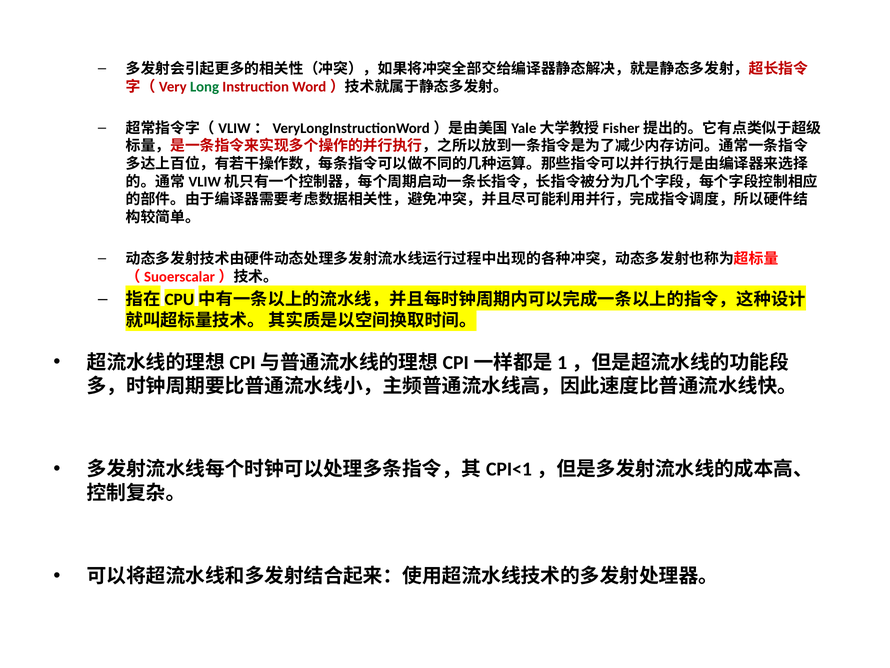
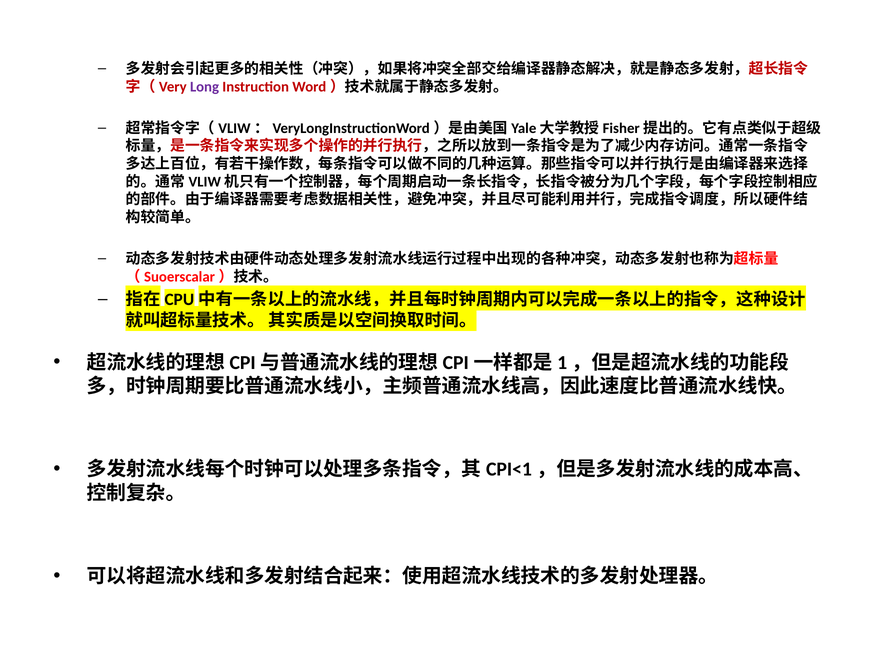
Long colour: green -> purple
